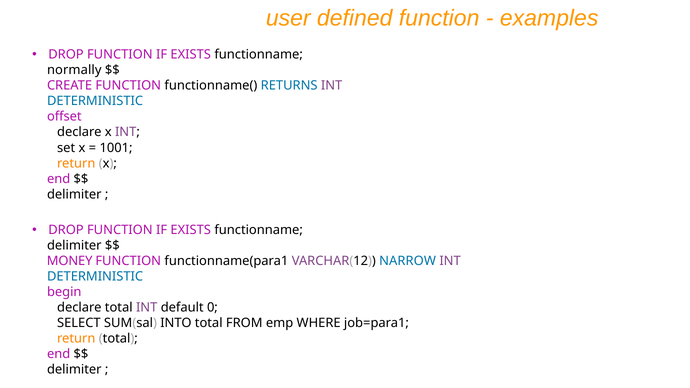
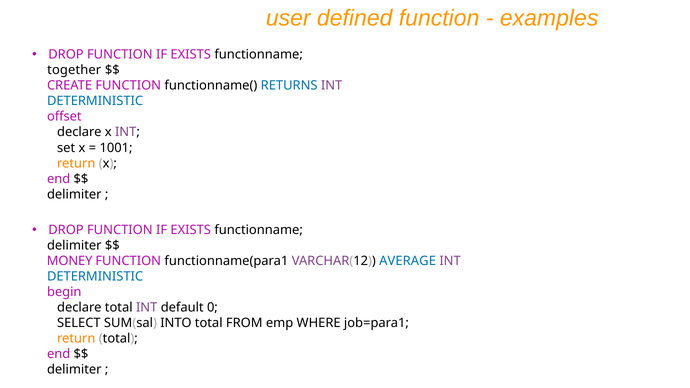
normally: normally -> together
NARROW: NARROW -> AVERAGE
